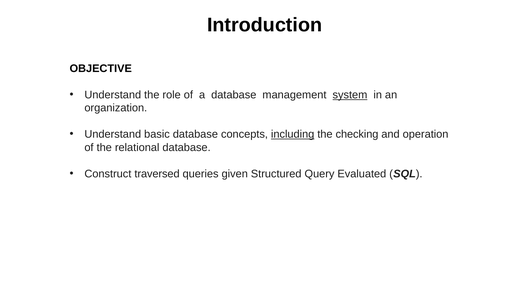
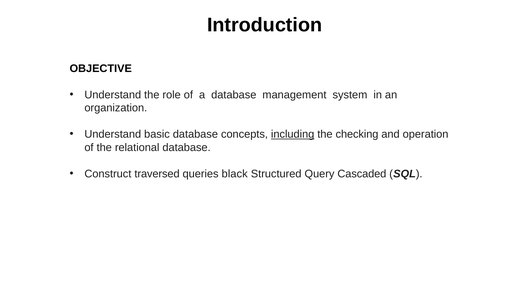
system underline: present -> none
given: given -> black
Evaluated: Evaluated -> Cascaded
